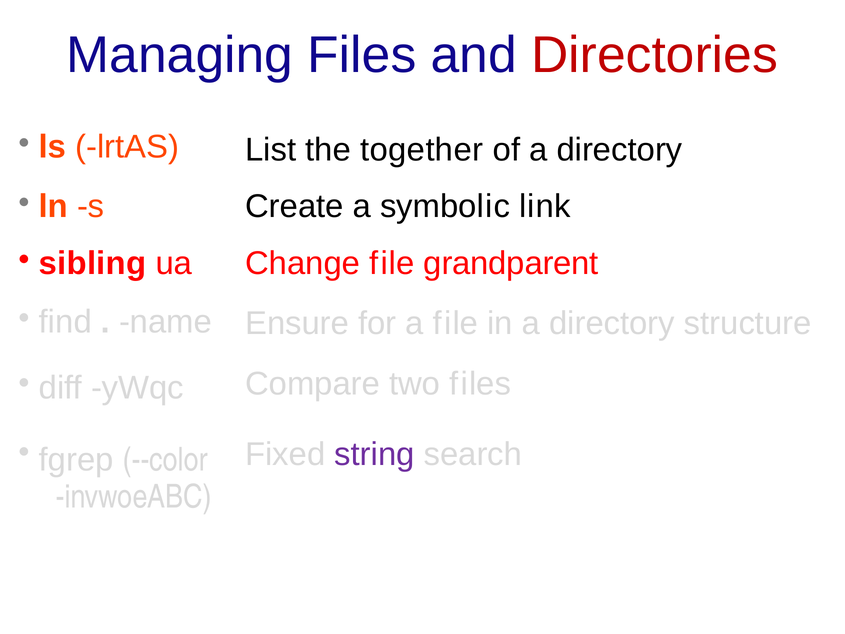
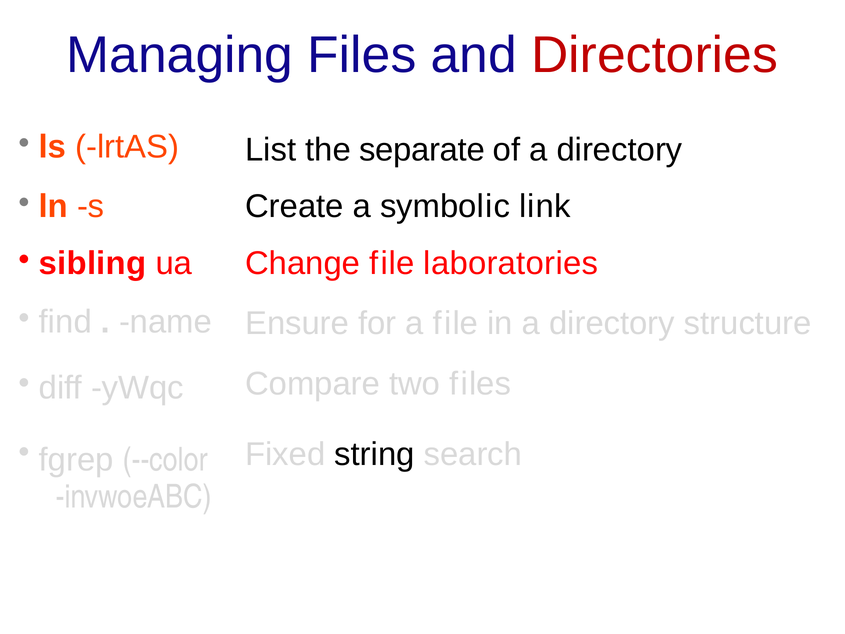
together: together -> separate
grandparent: grandparent -> laboratories
string colour: purple -> black
